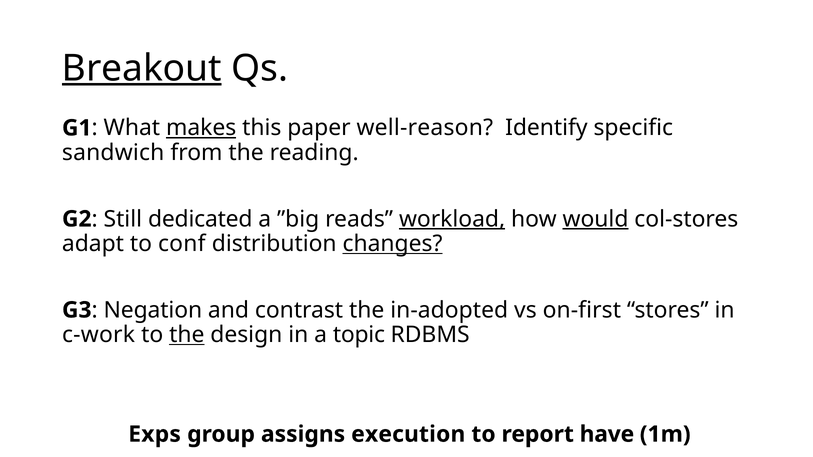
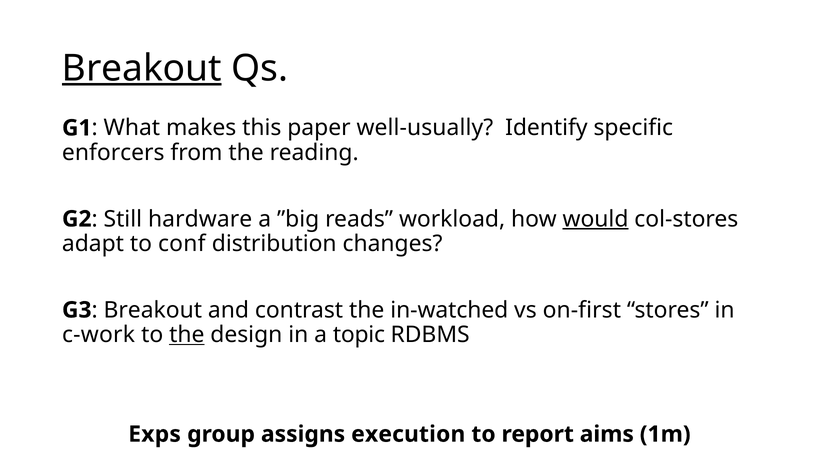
makes underline: present -> none
well-reason: well-reason -> well-usually
sandwich: sandwich -> enforcers
dedicated: dedicated -> hardware
workload underline: present -> none
changes underline: present -> none
Negation at (153, 310): Negation -> Breakout
in-adopted: in-adopted -> in-watched
have: have -> aims
